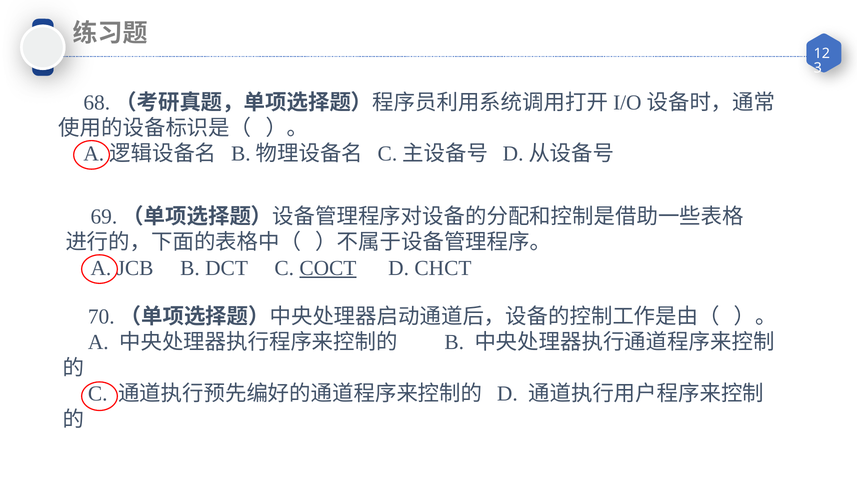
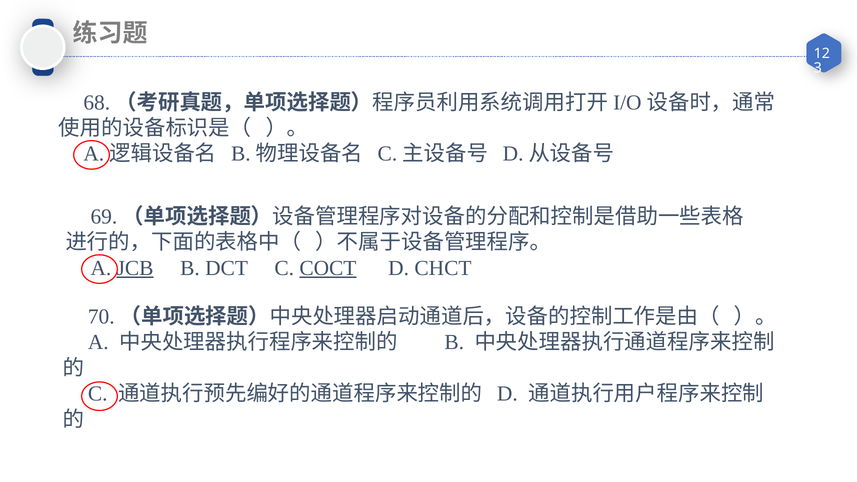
JCB underline: none -> present
